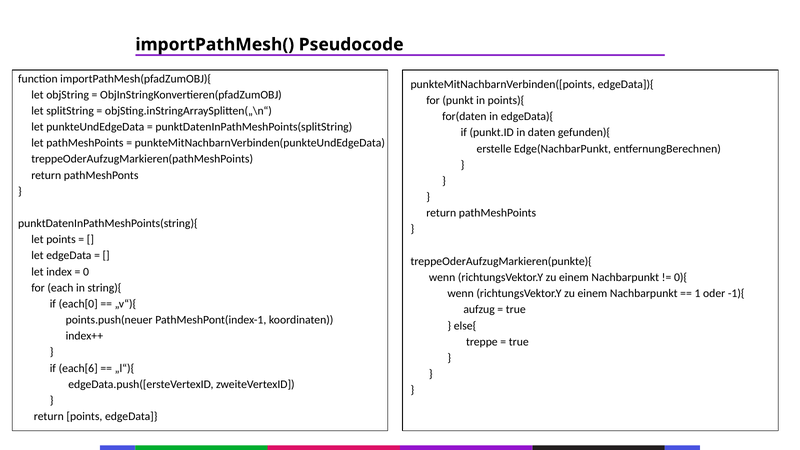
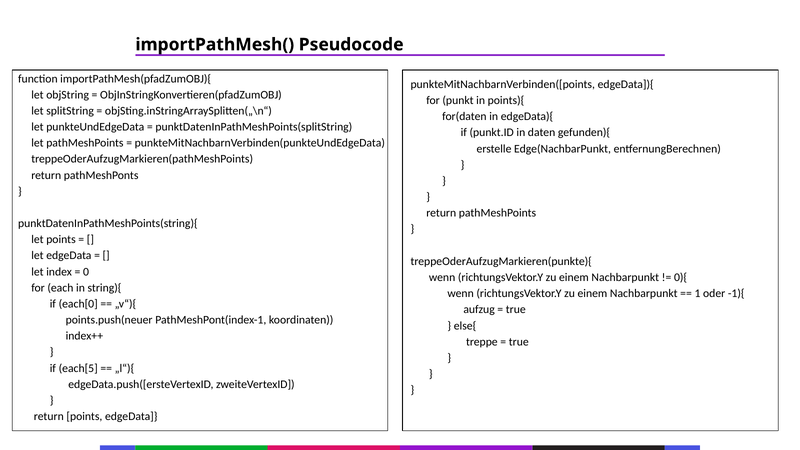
each[6: each[6 -> each[5
